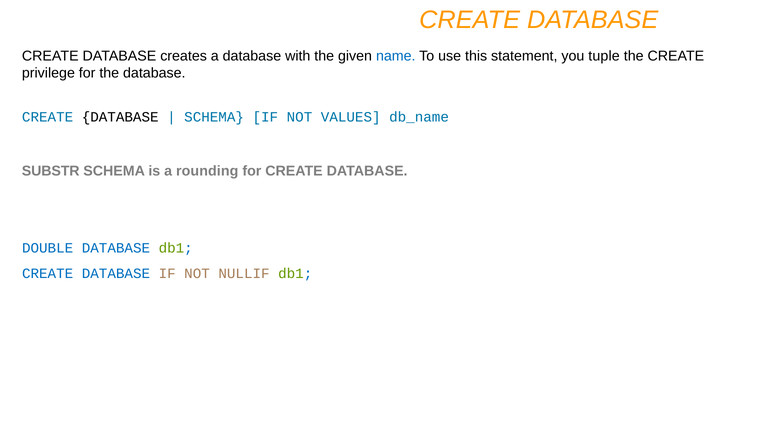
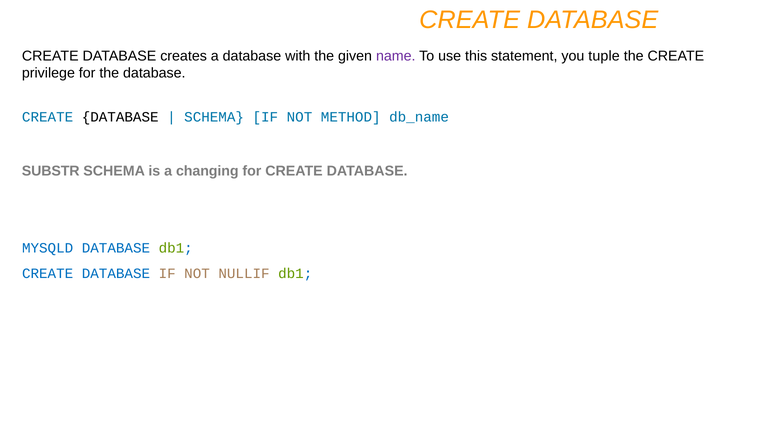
name colour: blue -> purple
VALUES: VALUES -> METHOD
rounding: rounding -> changing
DOUBLE: DOUBLE -> MYSQLD
